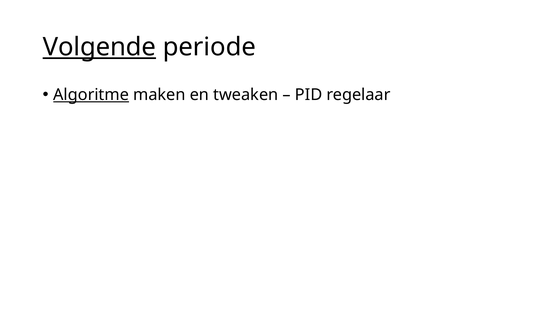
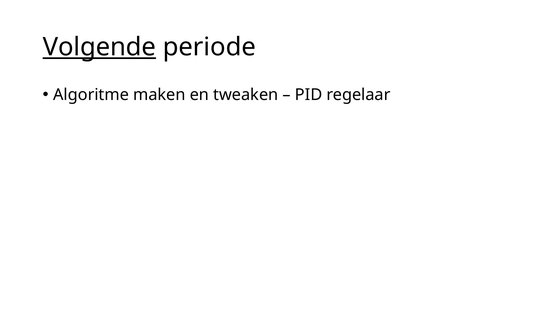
Algoritme underline: present -> none
